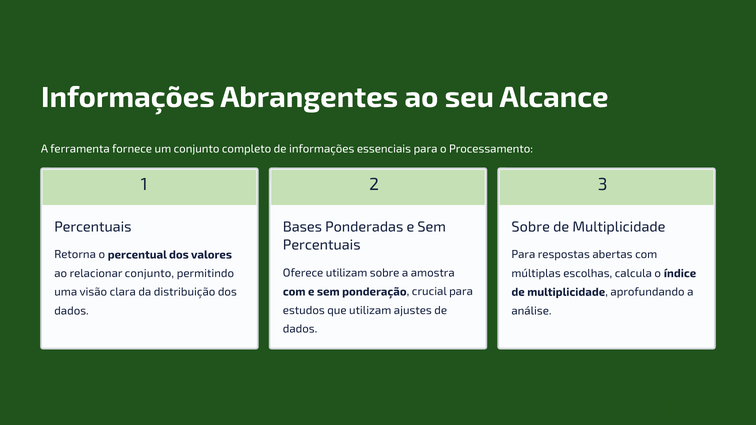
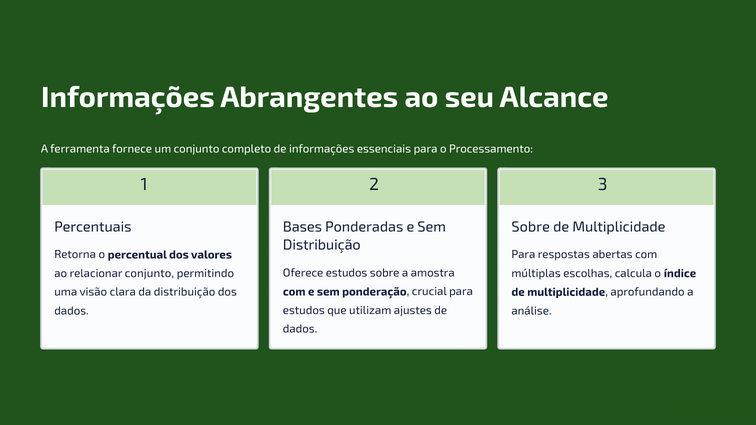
Percentuais at (322, 245): Percentuais -> Distribuição
Oferece utilizam: utilizam -> estudos
